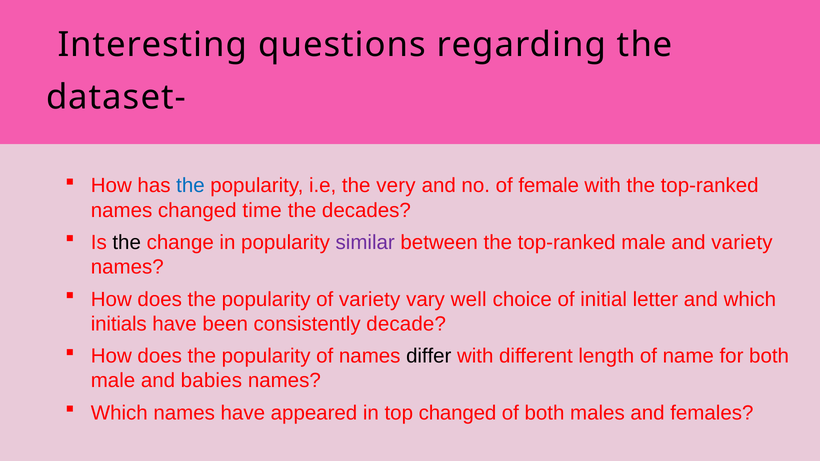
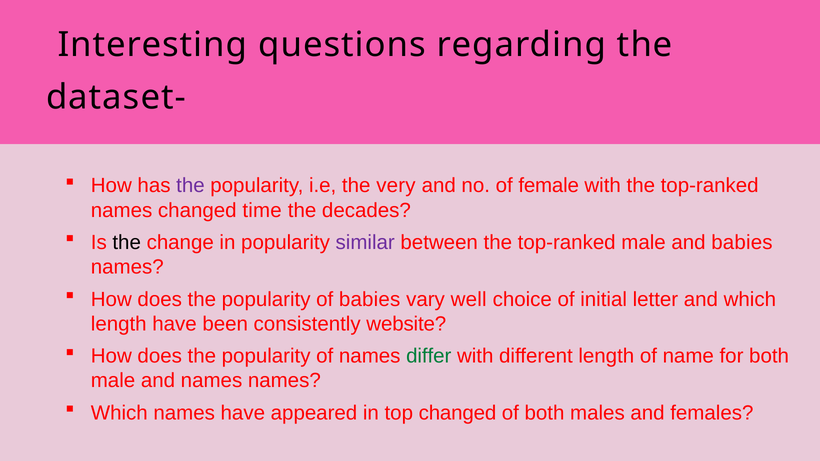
the at (190, 186) colour: blue -> purple
and variety: variety -> babies
of variety: variety -> babies
initials at (119, 324): initials -> length
decade: decade -> website
differ colour: black -> green
and babies: babies -> names
